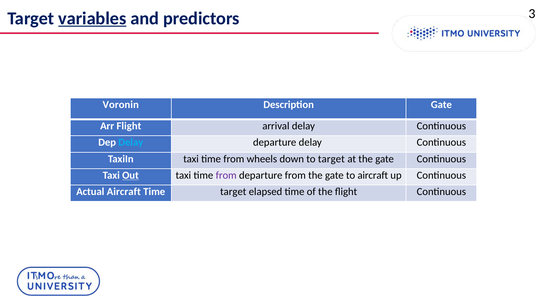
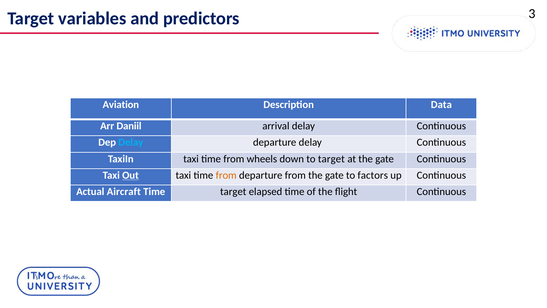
variables underline: present -> none
Voronin: Voronin -> Aviation
Description Gate: Gate -> Data
Arr Flight: Flight -> Daniil
from at (226, 175) colour: purple -> orange
to aircraft: aircraft -> factors
